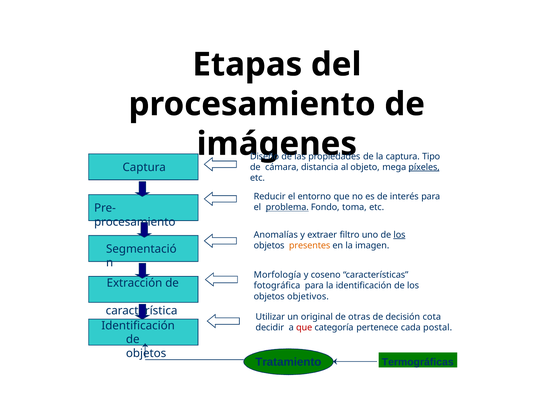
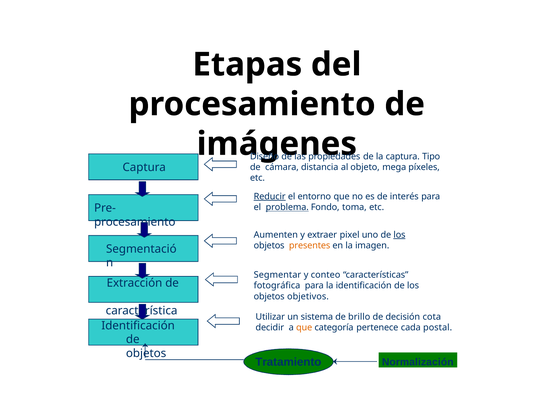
píxeles underline: present -> none
Reducir underline: none -> present
Anomalías: Anomalías -> Aumenten
filtro: filtro -> pixel
Morfología: Morfología -> Segmentar
coseno: coseno -> conteo
original: original -> sistema
otras: otras -> brillo
que at (304, 328) colour: red -> orange
Termográficas: Termográficas -> Normalización
